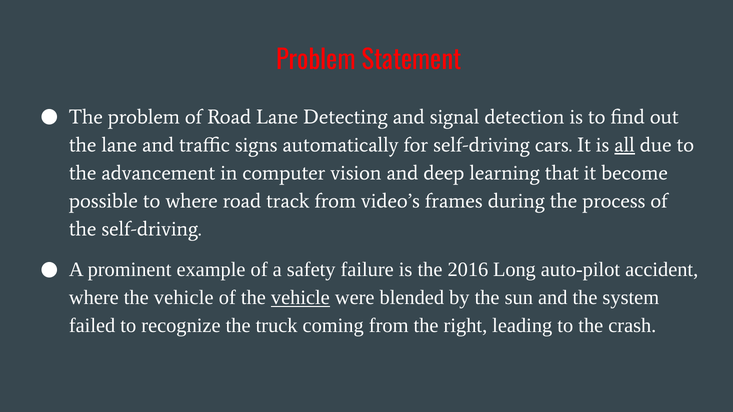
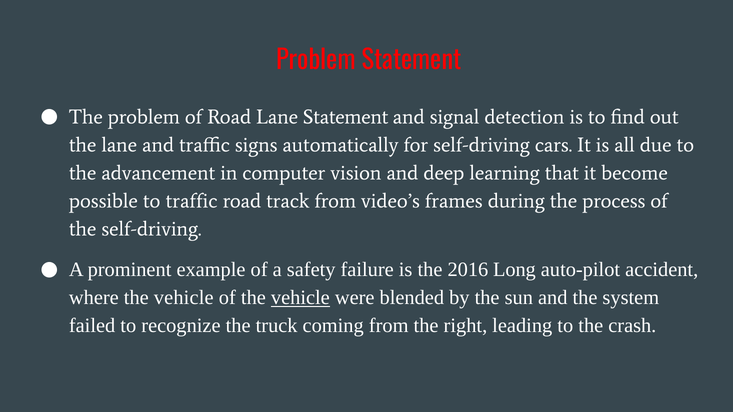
Lane Detecting: Detecting -> Statement
all underline: present -> none
to where: where -> traffic
